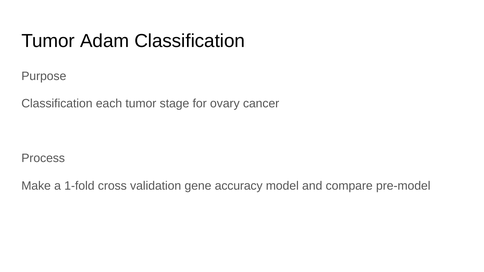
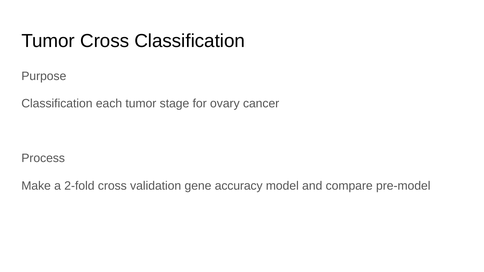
Tumor Adam: Adam -> Cross
1-fold: 1-fold -> 2-fold
